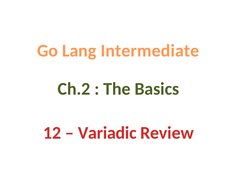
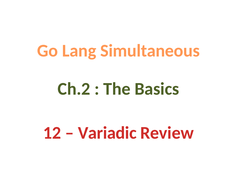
Intermediate: Intermediate -> Simultaneous
